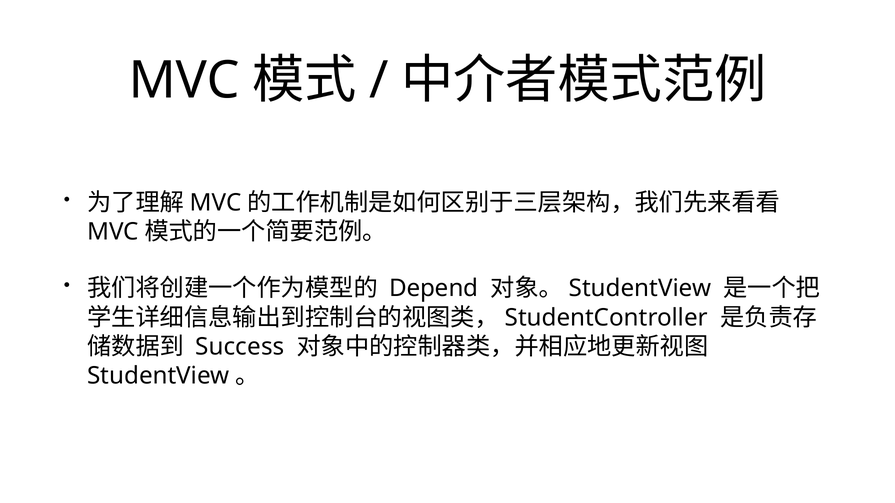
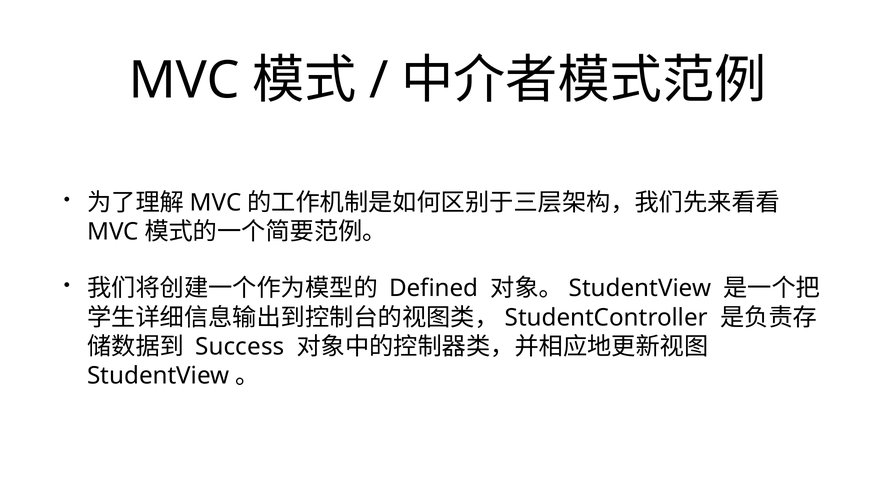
Depend: Depend -> Defined
